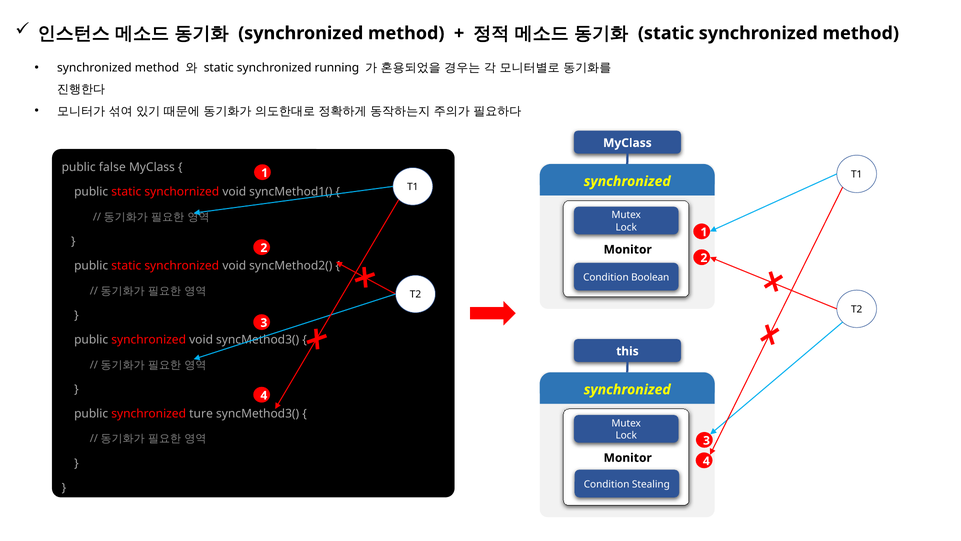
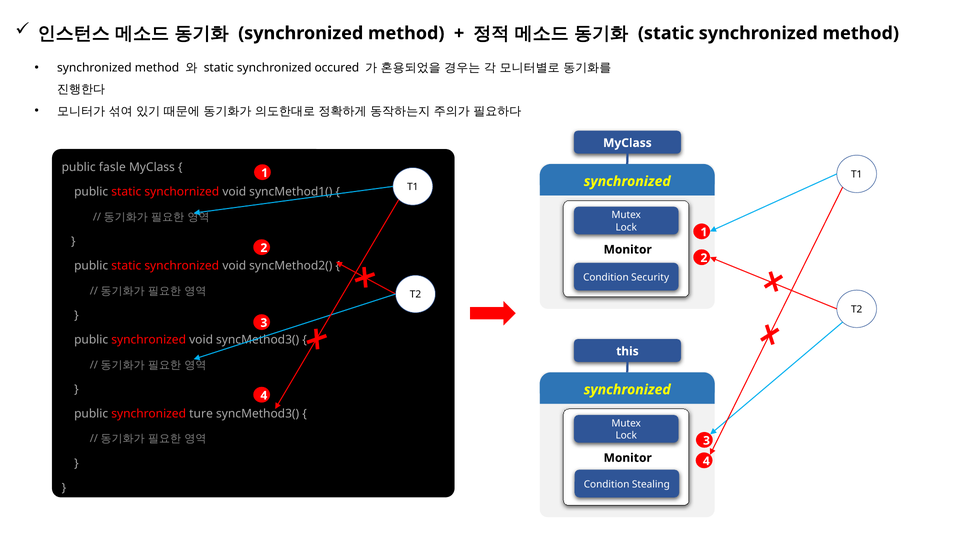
running: running -> occured
false: false -> fasle
Boolean: Boolean -> Security
